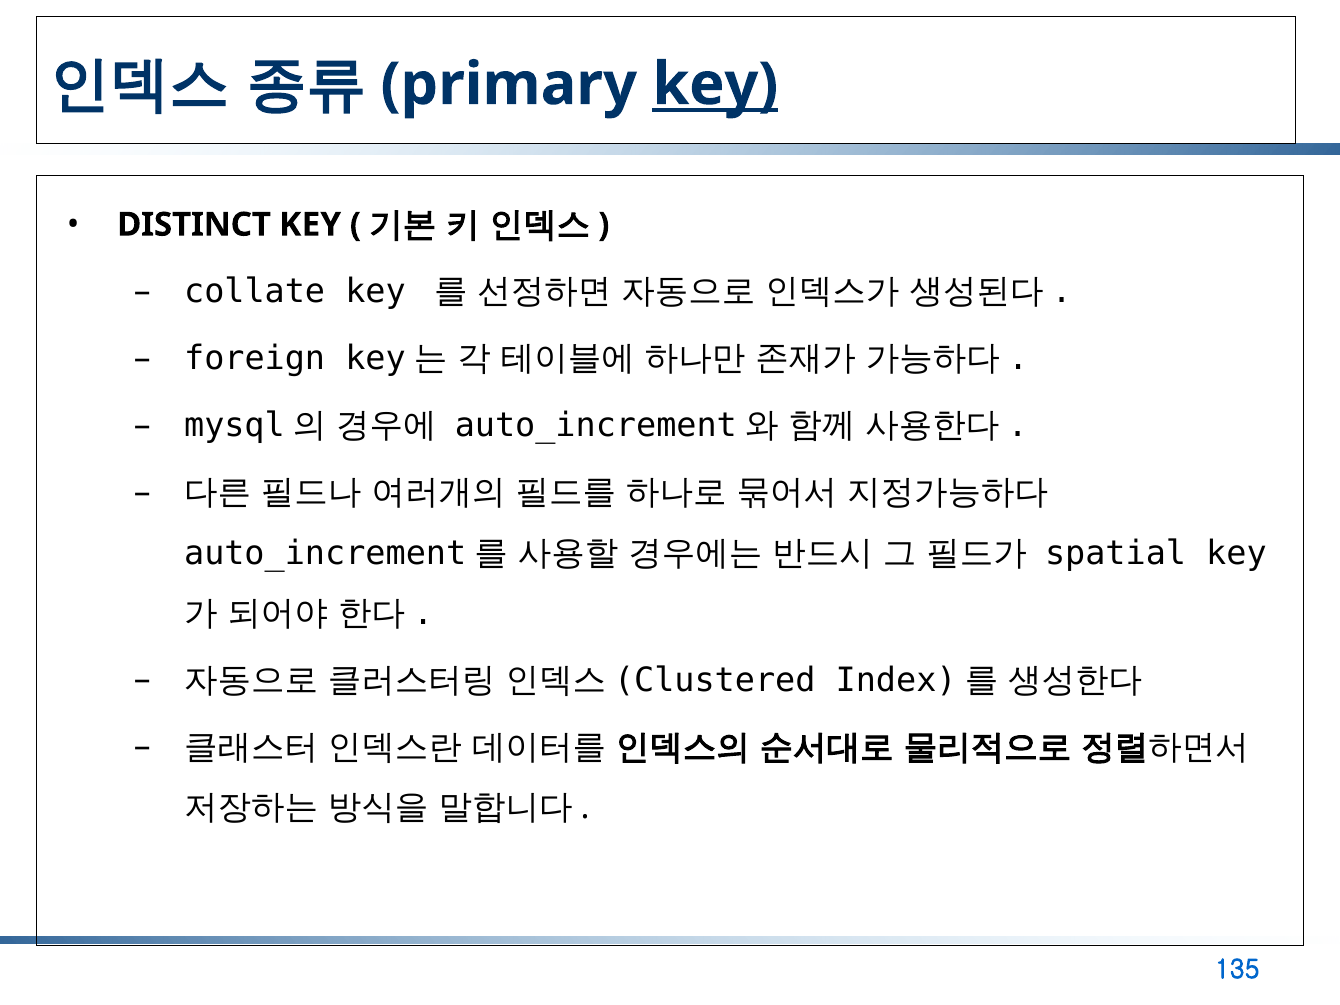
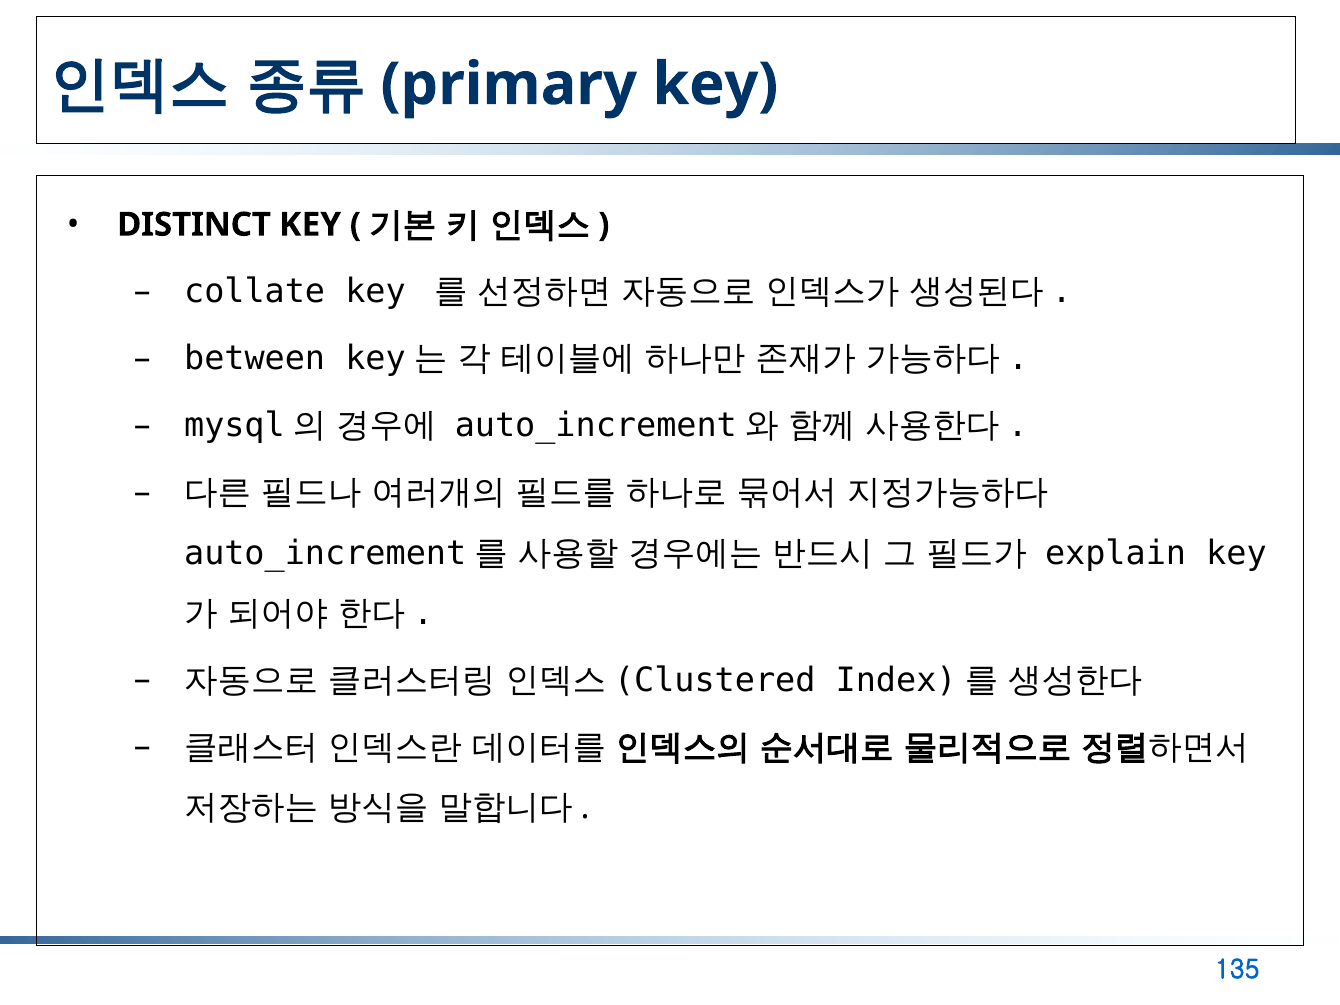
key at (715, 84) underline: present -> none
foreign: foreign -> between
spatial: spatial -> explain
